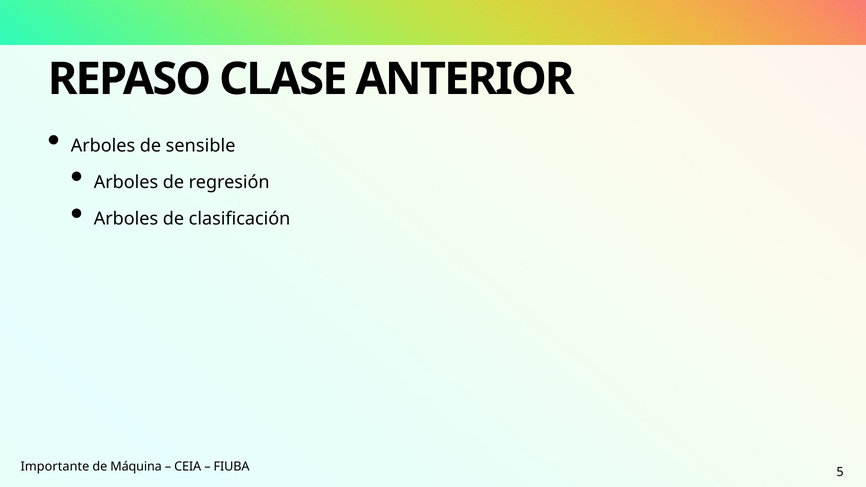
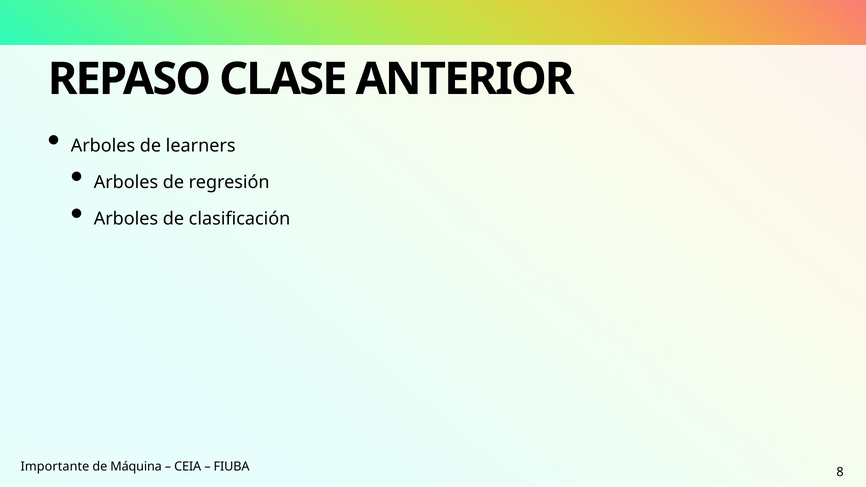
sensible: sensible -> learners
5: 5 -> 8
